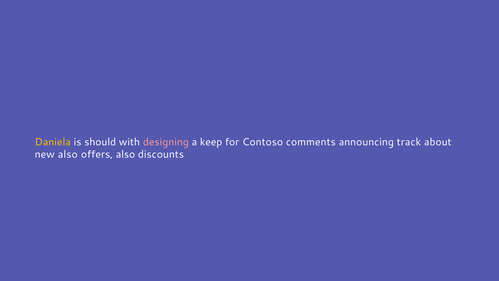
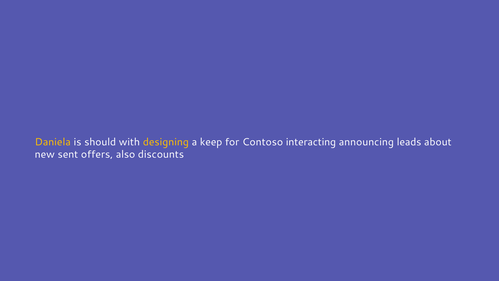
designing colour: pink -> yellow
comments: comments -> interacting
track: track -> leads
new also: also -> sent
